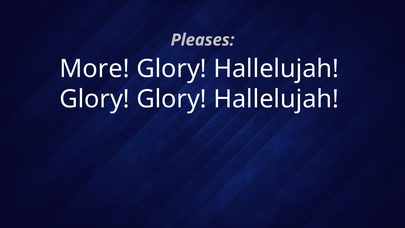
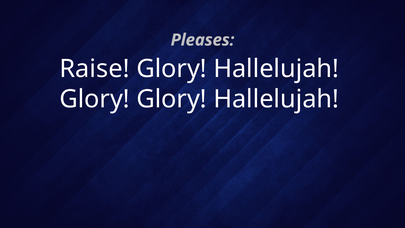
More: More -> Raise
